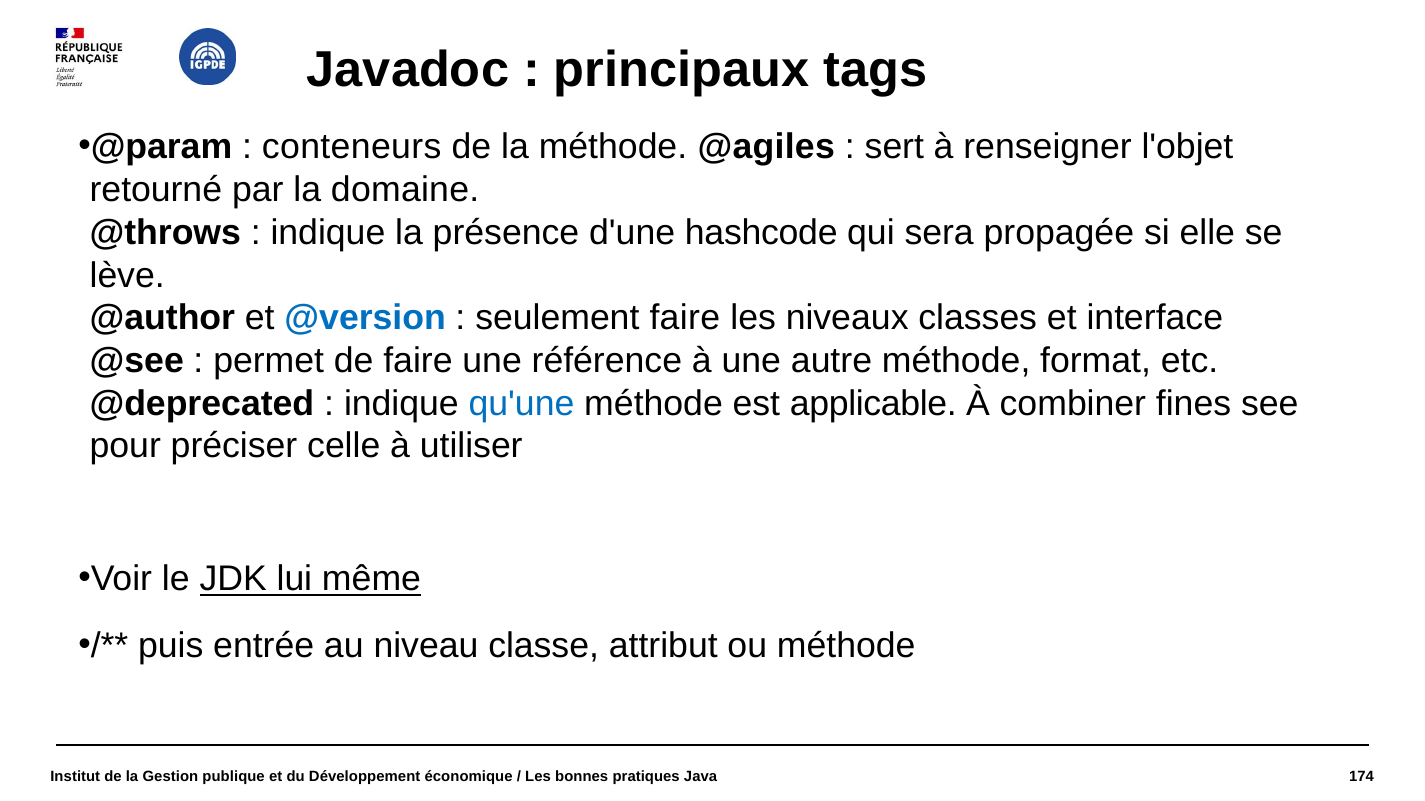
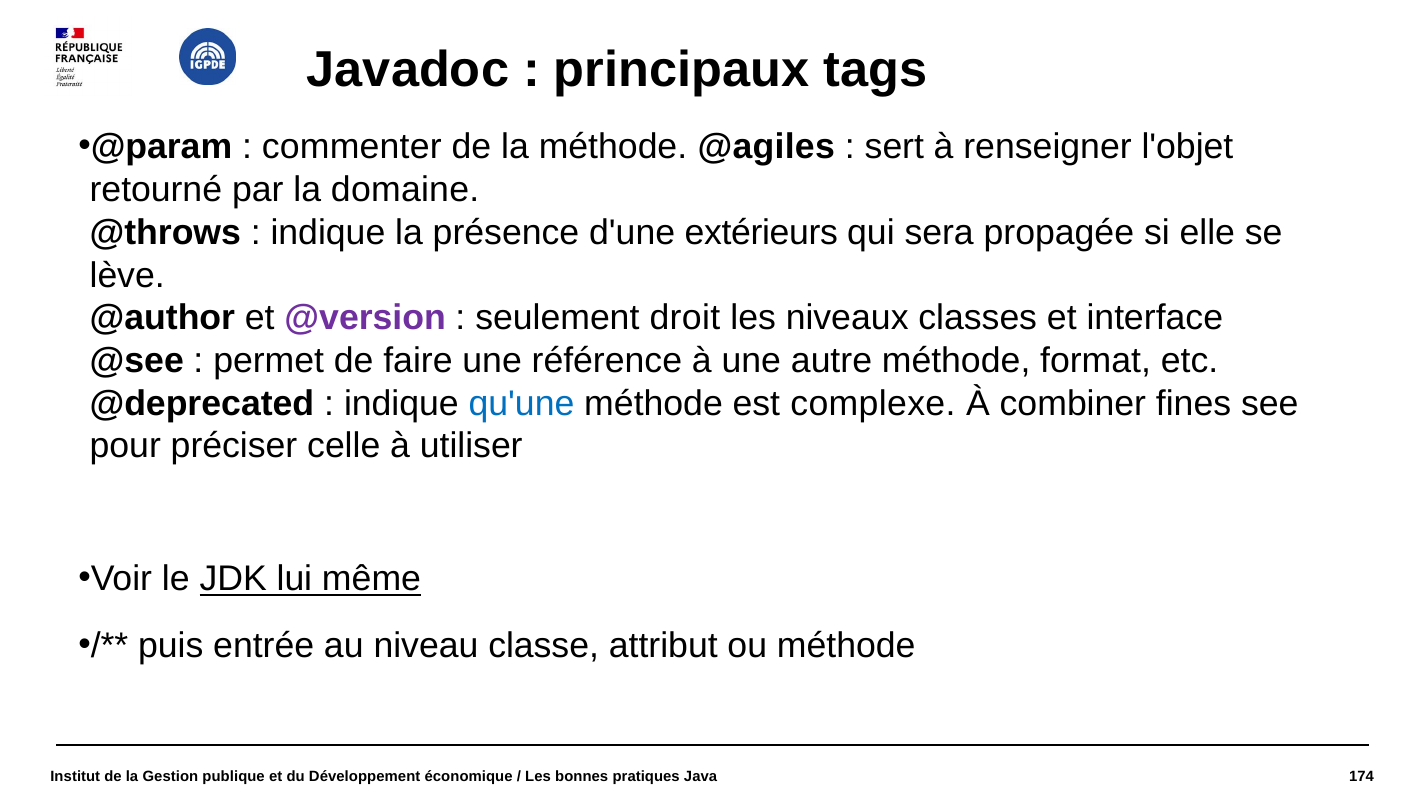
conteneurs: conteneurs -> commenter
hashcode: hashcode -> extérieurs
@version colour: blue -> purple
seulement faire: faire -> droit
applicable: applicable -> complexe
